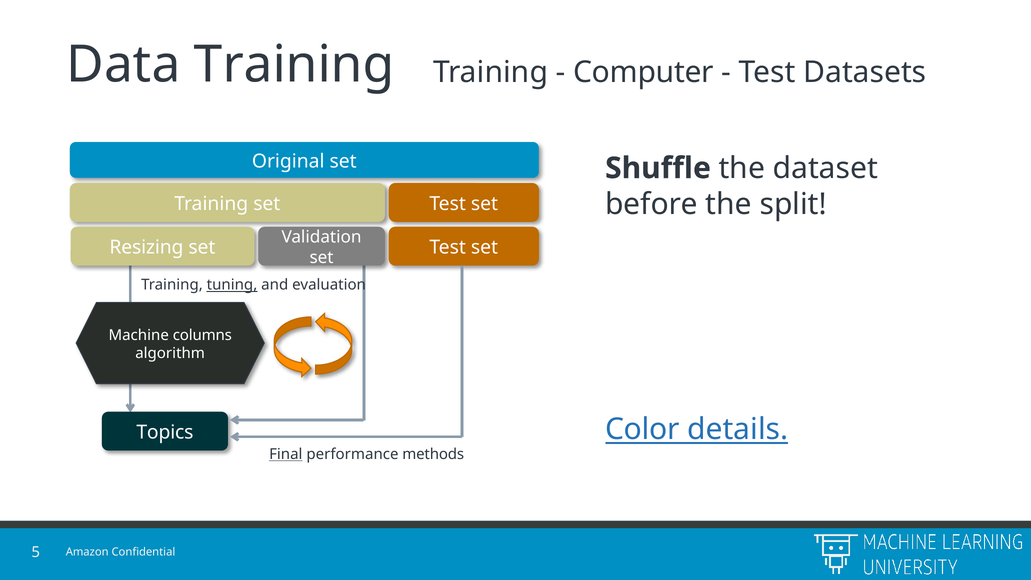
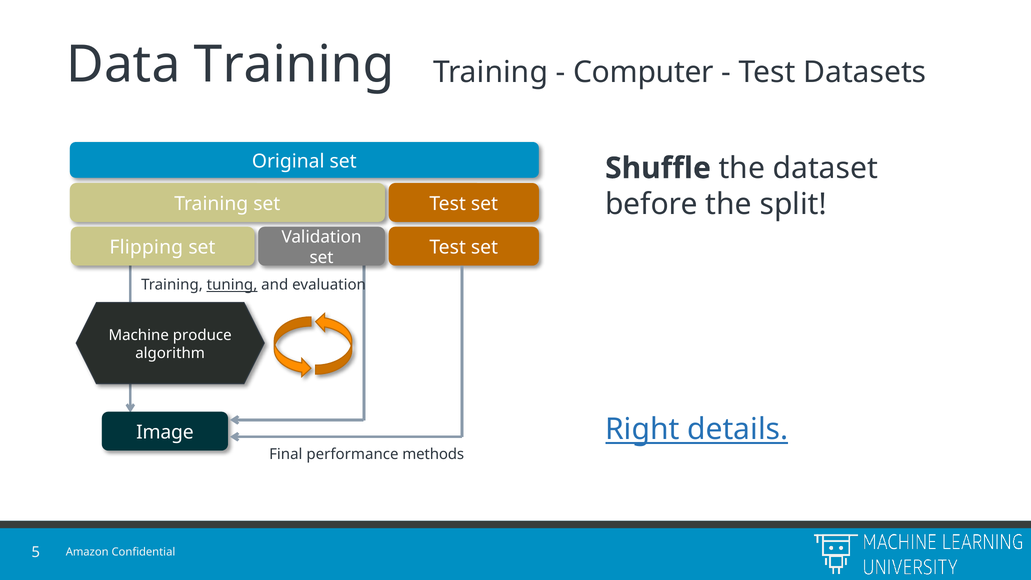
Resizing: Resizing -> Flipping
columns: columns -> produce
Color: Color -> Right
Topics: Topics -> Image
Final underline: present -> none
